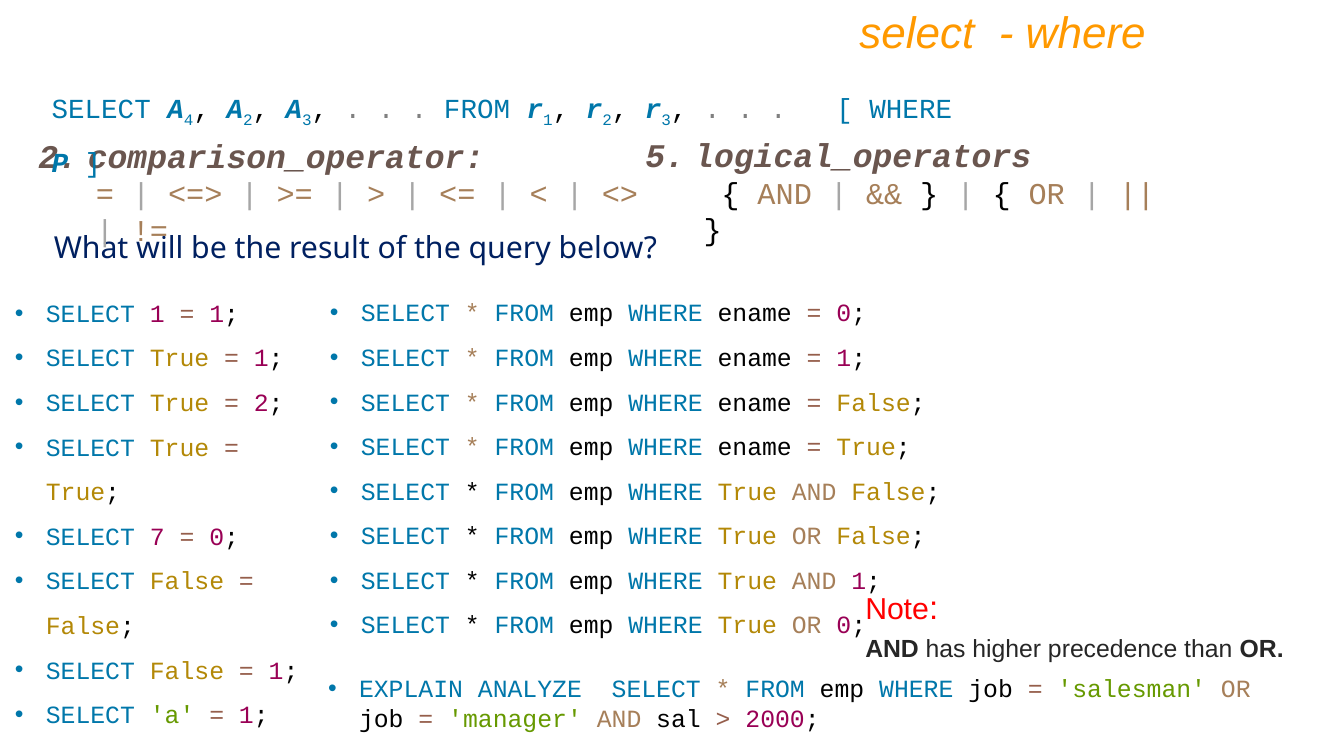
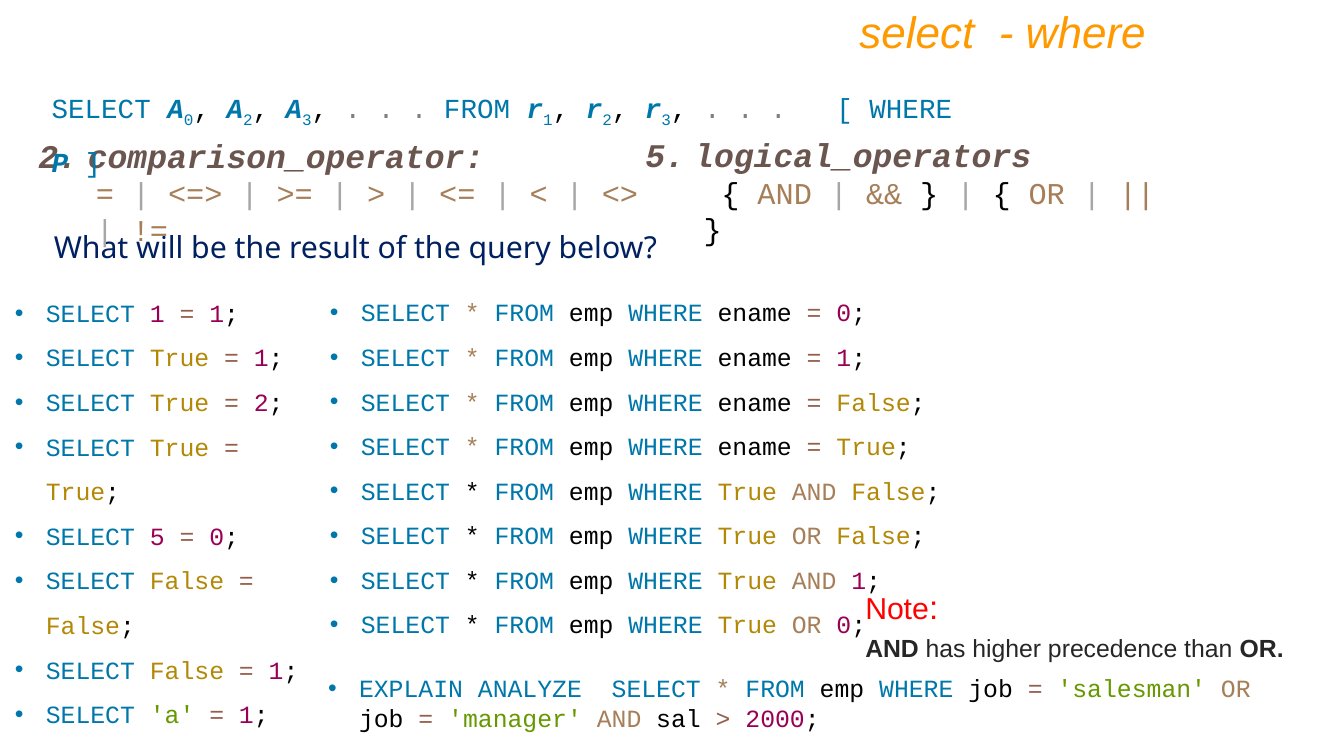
A 4: 4 -> 0
SELECT 7: 7 -> 5
